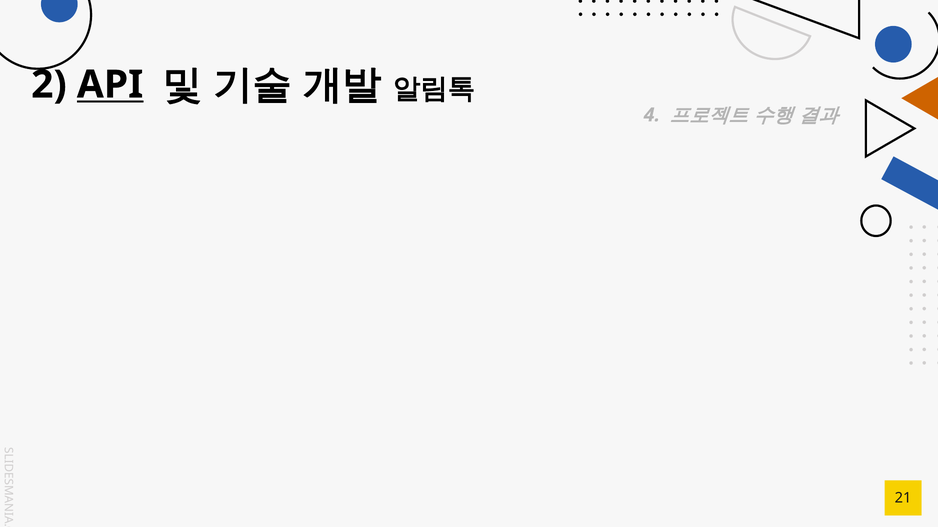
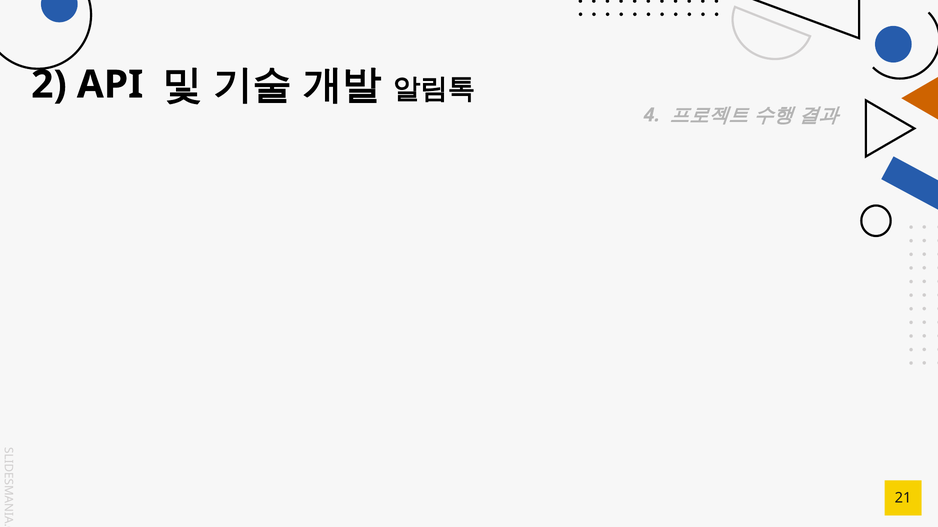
API underline: present -> none
